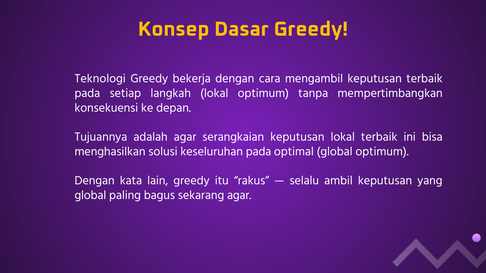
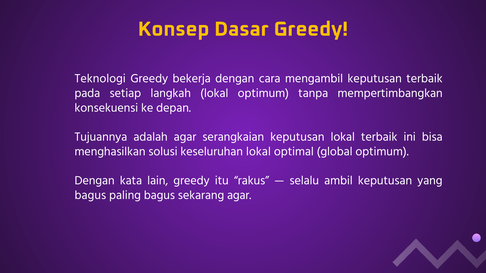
keseluruhan pada: pada -> lokal
global at (90, 195): global -> bagus
